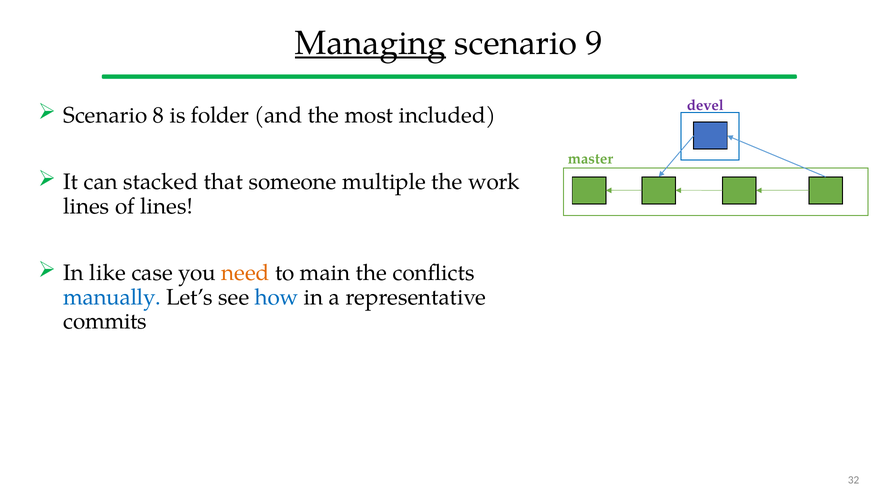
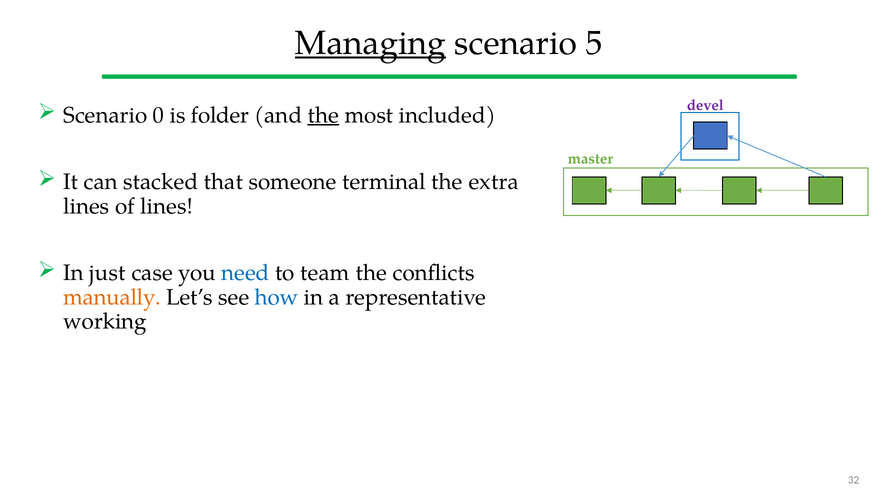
9: 9 -> 5
8: 8 -> 0
the at (323, 115) underline: none -> present
multiple: multiple -> terminal
work: work -> extra
like: like -> just
need colour: orange -> blue
main: main -> team
manually colour: blue -> orange
commits: commits -> working
